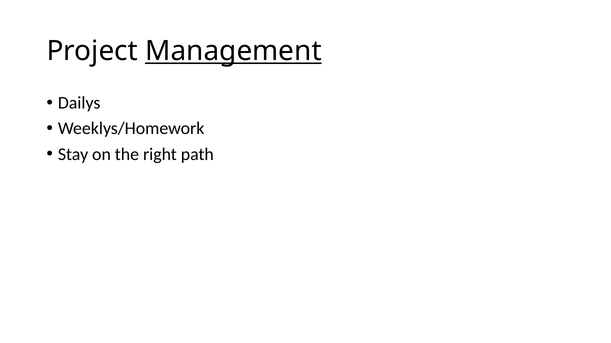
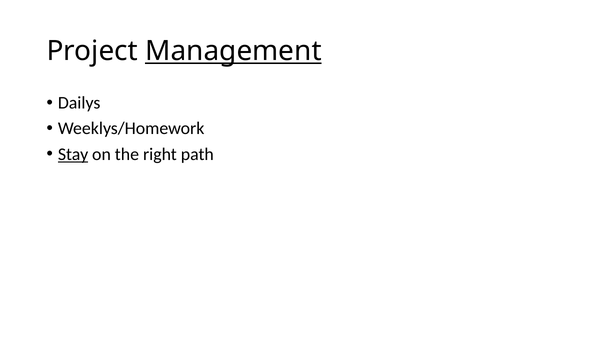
Stay underline: none -> present
